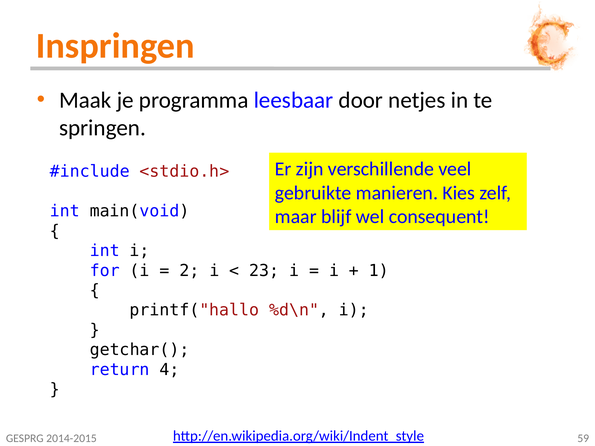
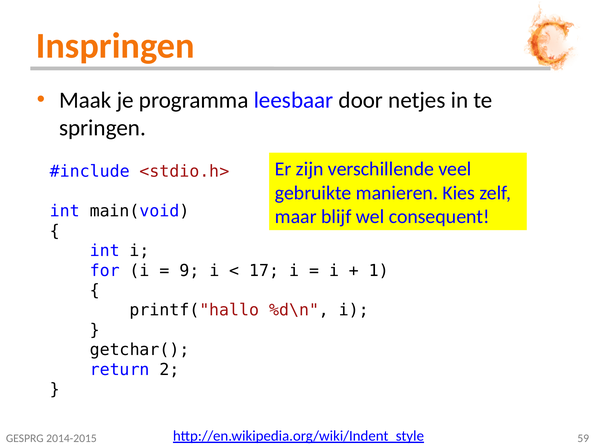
2: 2 -> 9
23: 23 -> 17
4: 4 -> 2
